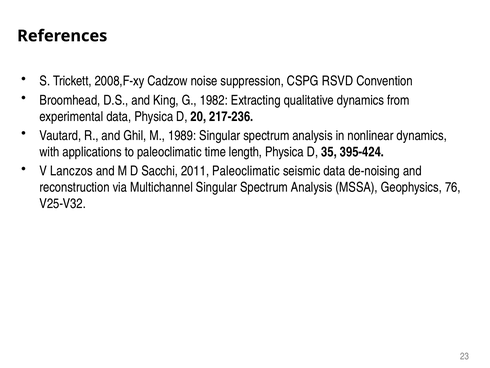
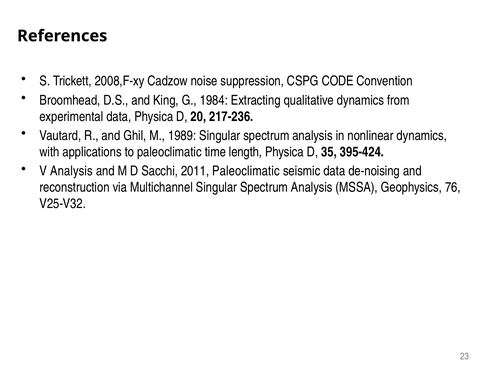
RSVD: RSVD -> CODE
1982: 1982 -> 1984
V Lanczos: Lanczos -> Analysis
